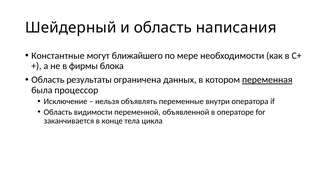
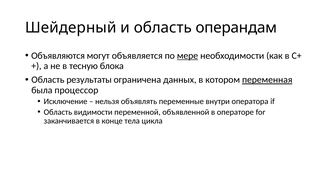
написания: написания -> операндам
Константные: Константные -> Объявляются
ближайшего: ближайшего -> объявляется
мере underline: none -> present
фирмы: фирмы -> тесную
